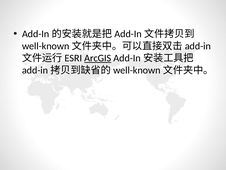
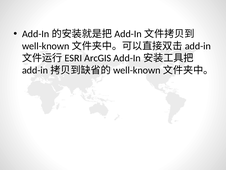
ArcGIS underline: present -> none
